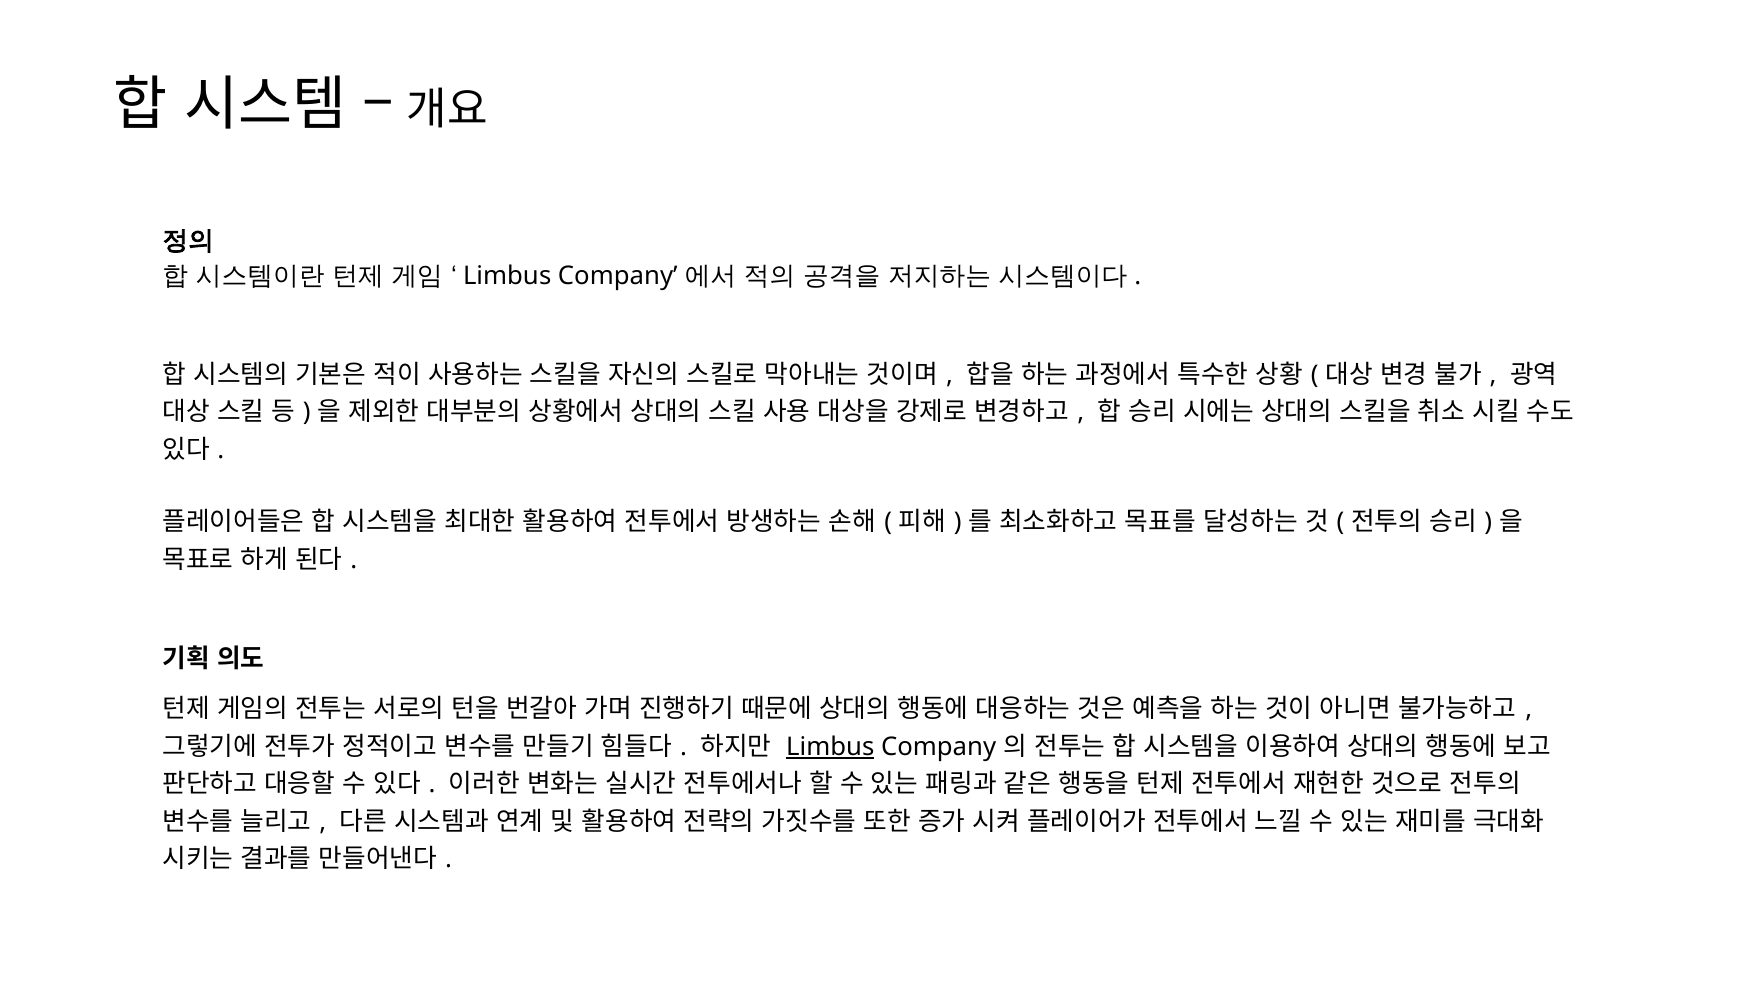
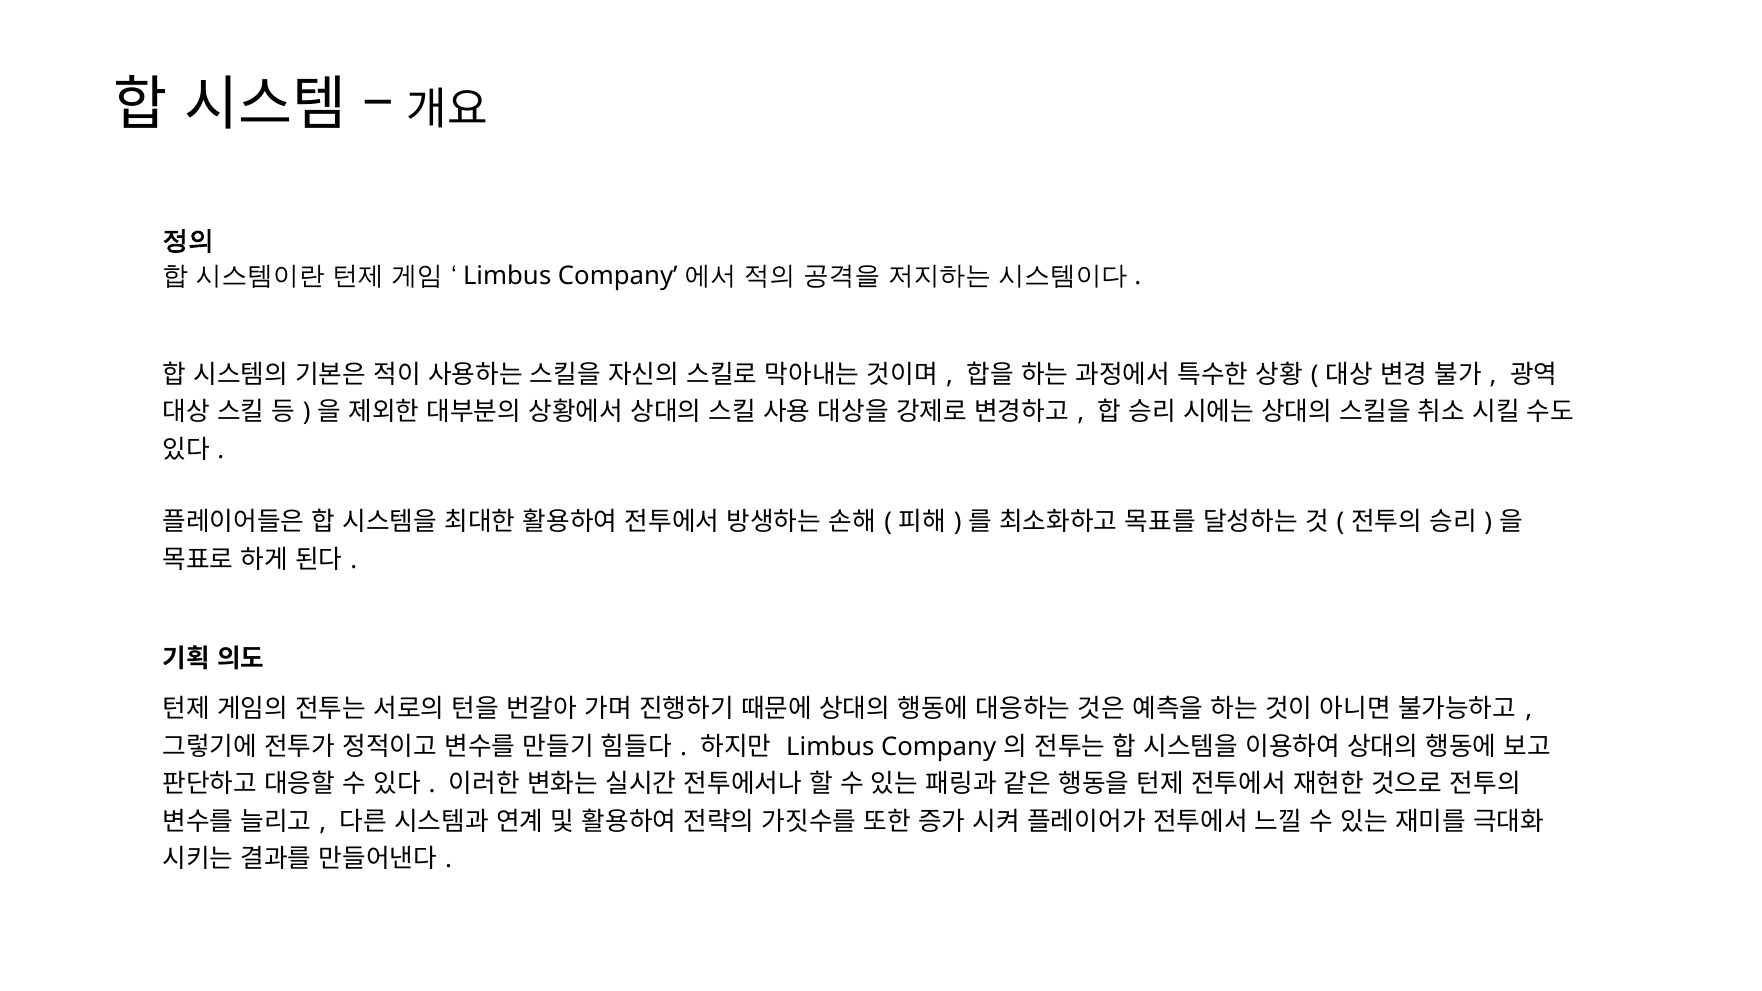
Limbus at (830, 747) underline: present -> none
